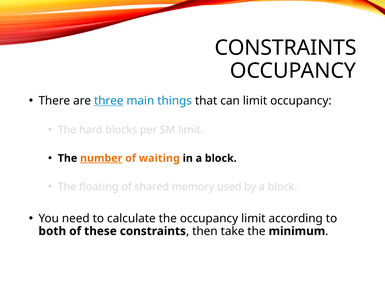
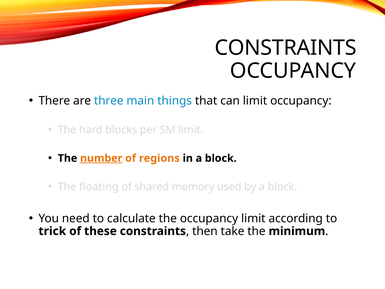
three underline: present -> none
waiting: waiting -> regions
both: both -> trick
